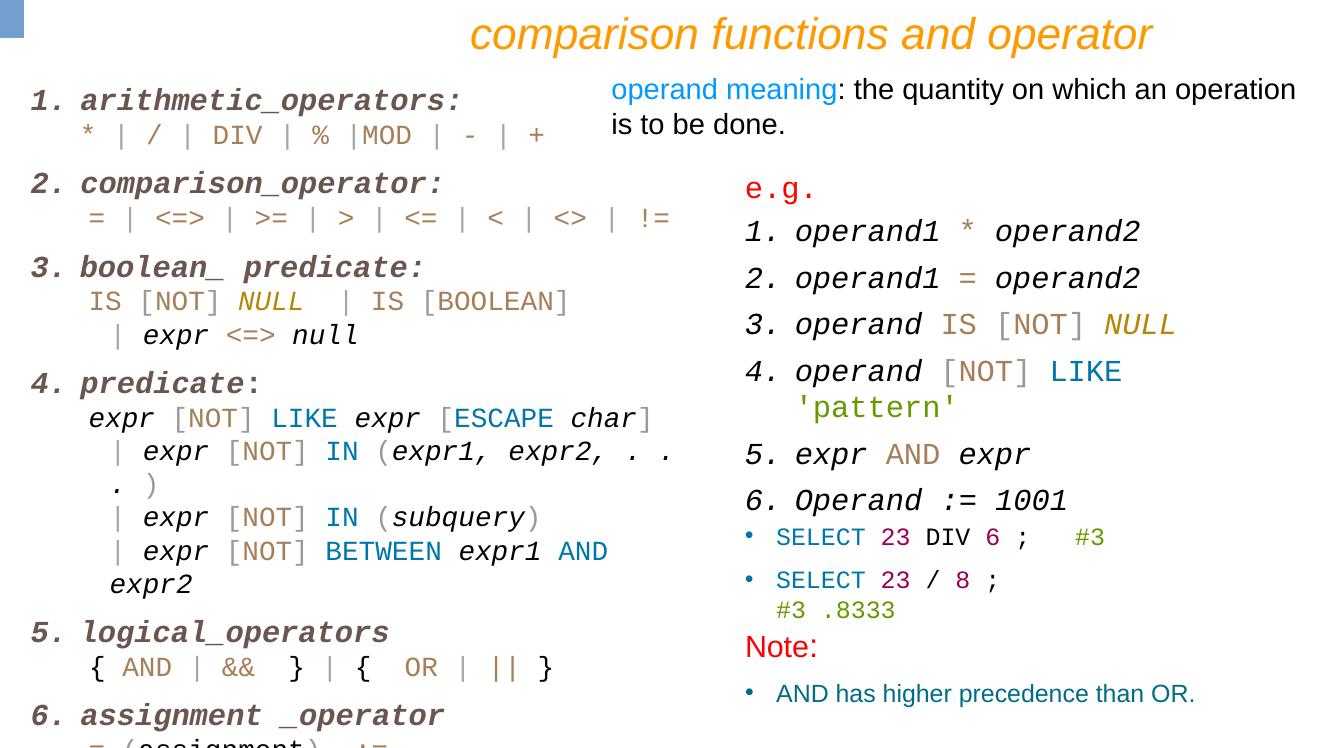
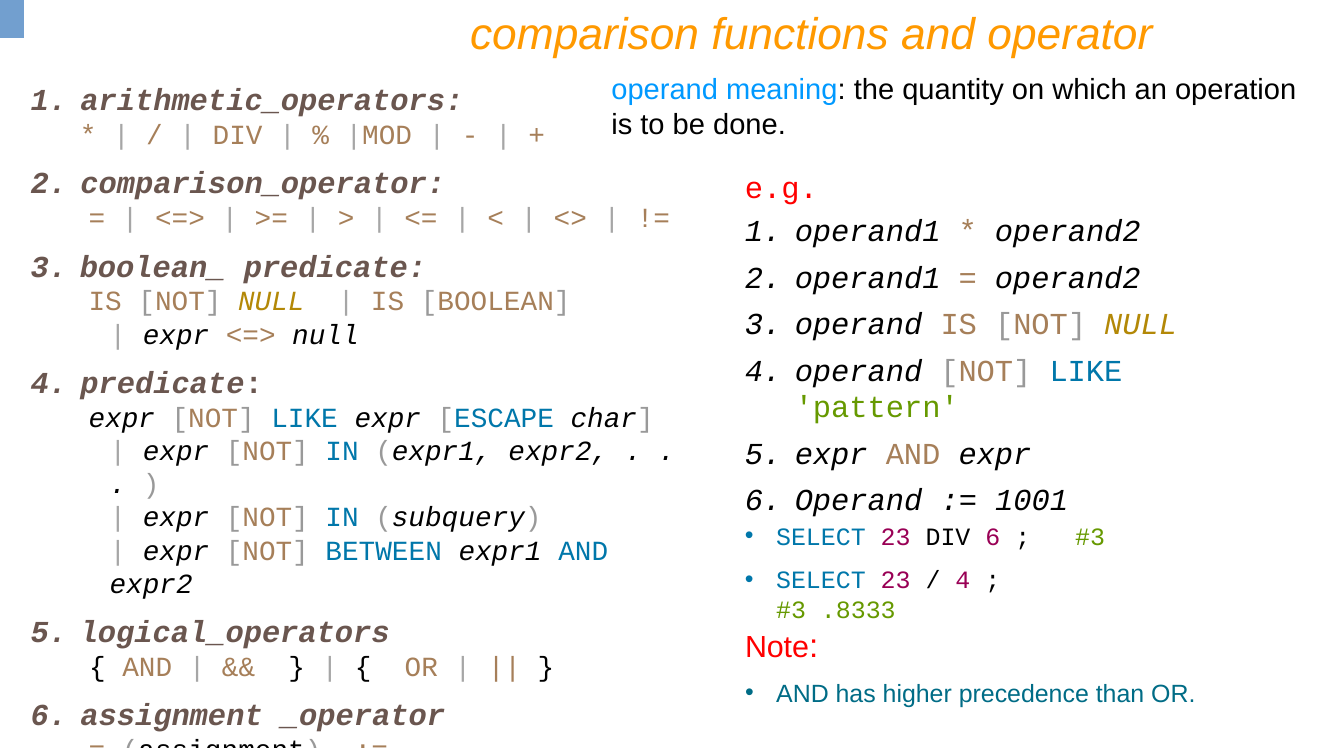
8 at (963, 580): 8 -> 4
